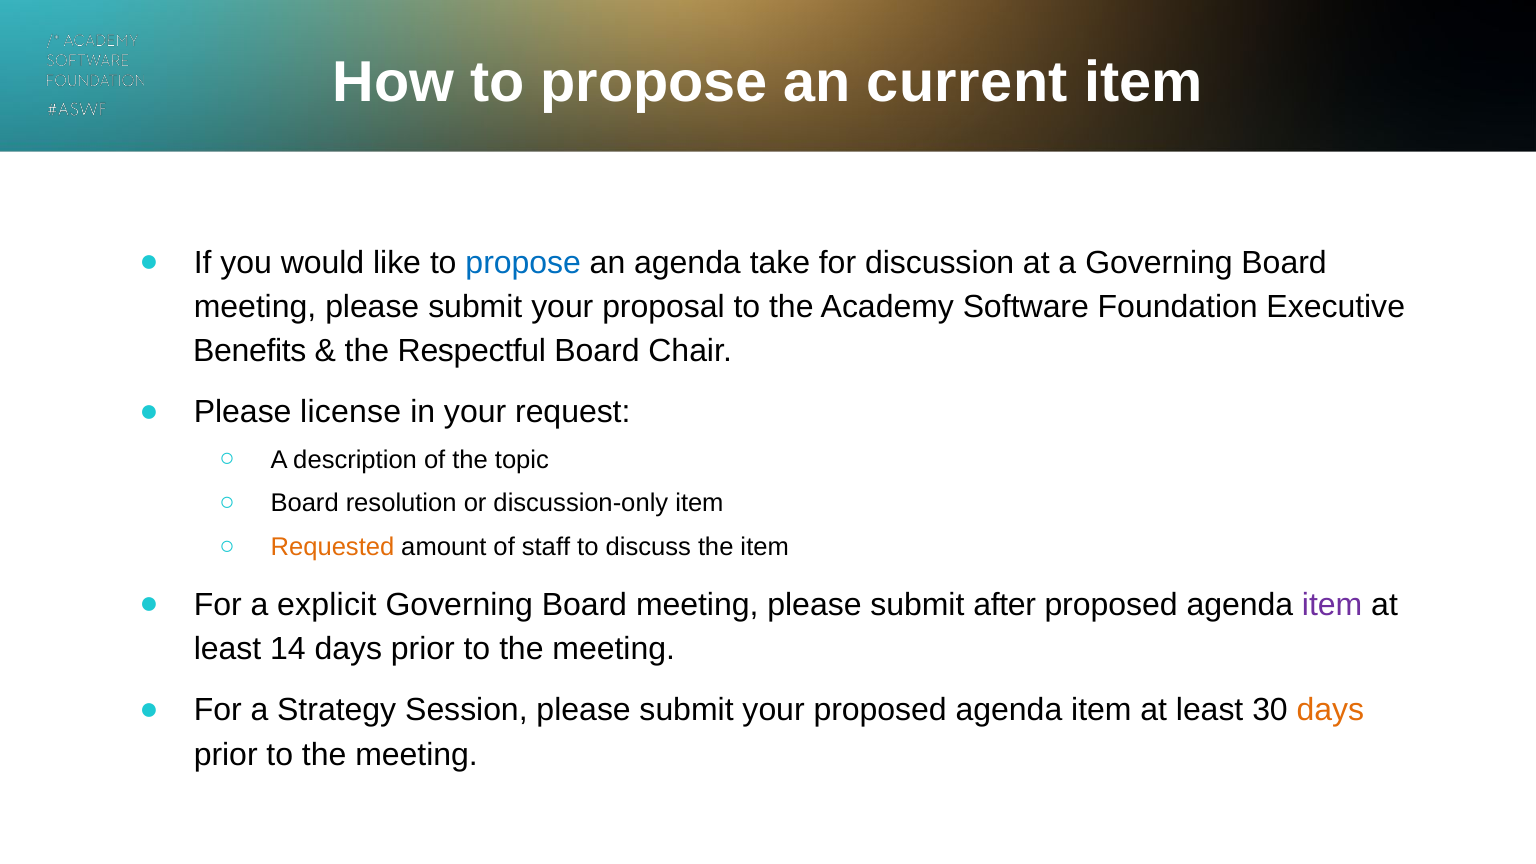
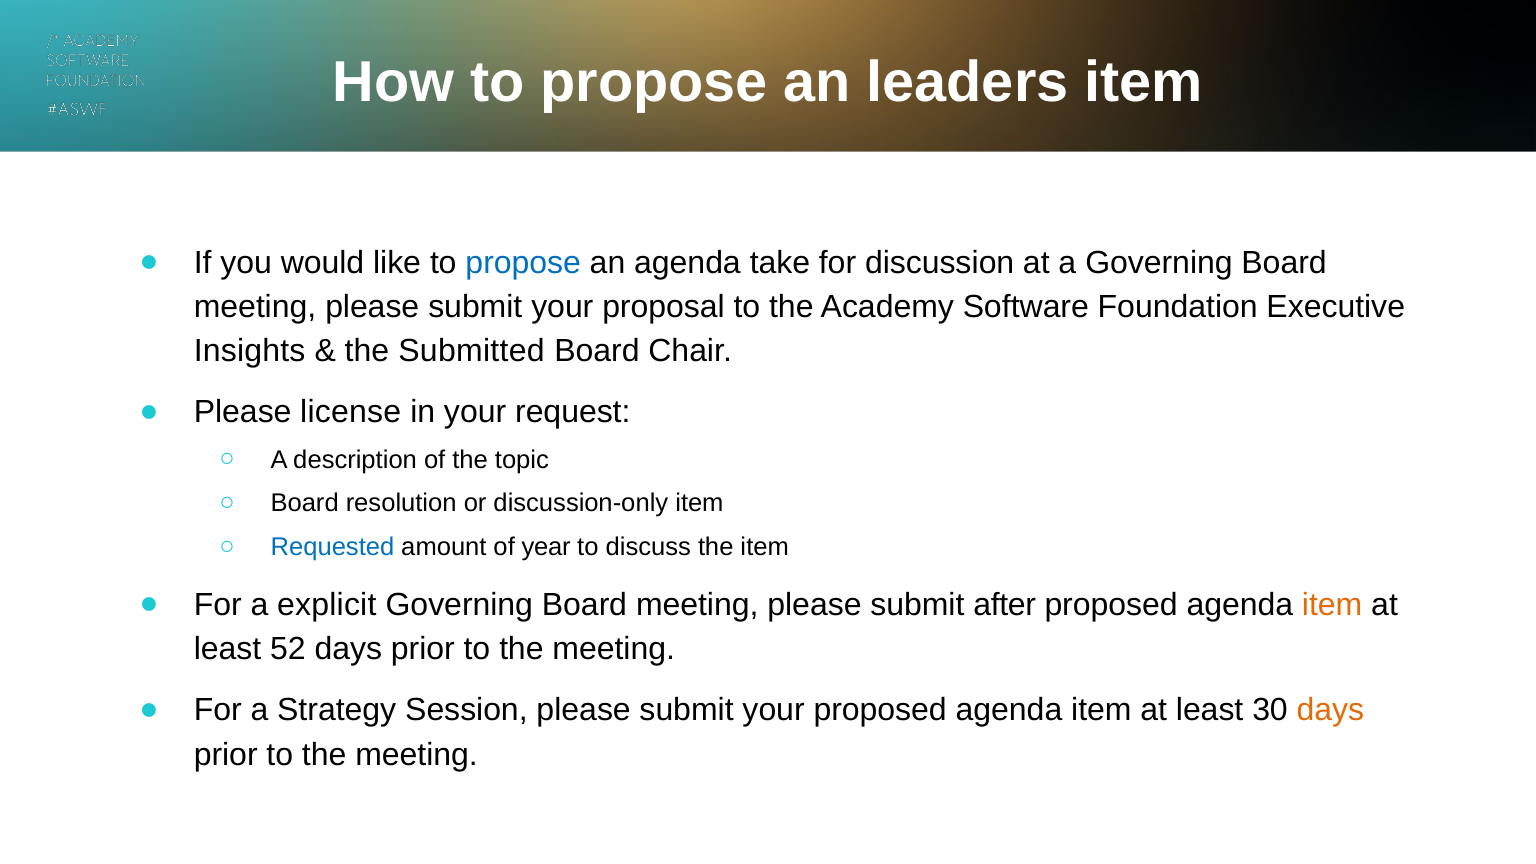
current: current -> leaders
Benefits: Benefits -> Insights
Respectful: Respectful -> Submitted
Requested colour: orange -> blue
staff: staff -> year
item at (1332, 605) colour: purple -> orange
14: 14 -> 52
